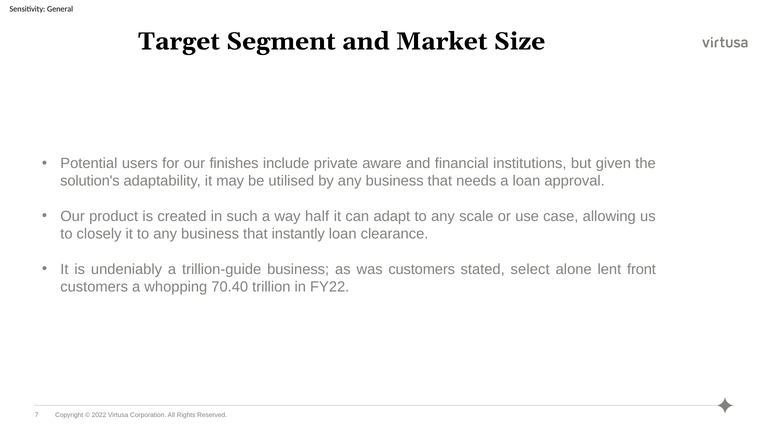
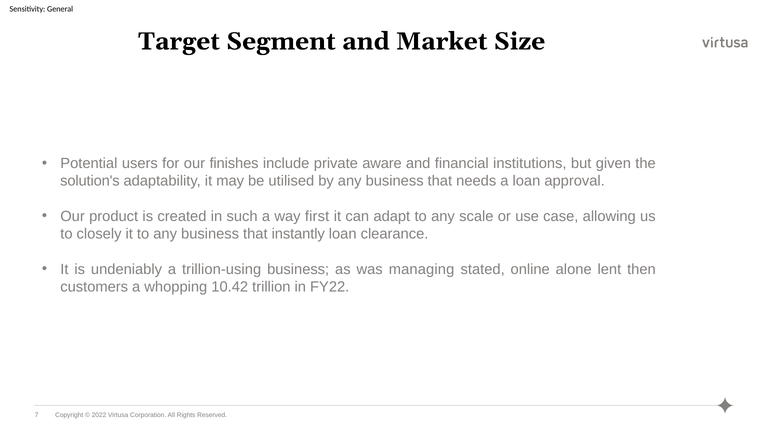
half: half -> first
trillion-guide: trillion-guide -> trillion-using
was customers: customers -> managing
select: select -> online
front: front -> then
70.40: 70.40 -> 10.42
